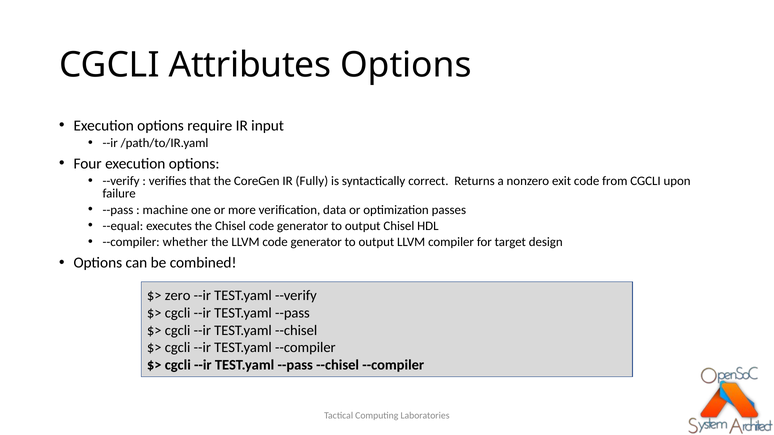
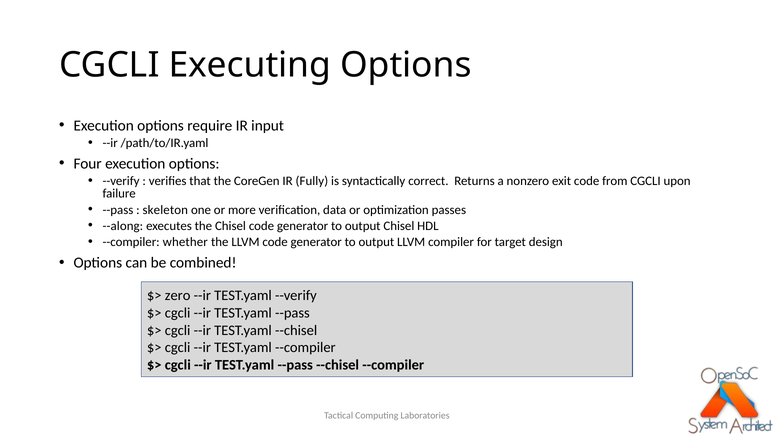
Attributes: Attributes -> Executing
machine: machine -> skeleton
--equal: --equal -> --along
